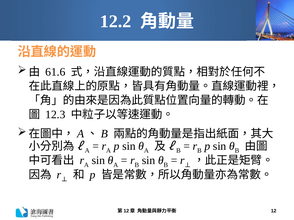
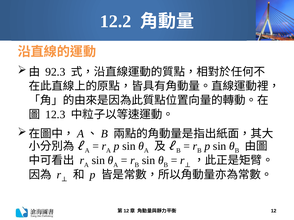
61.6: 61.6 -> 92.3
